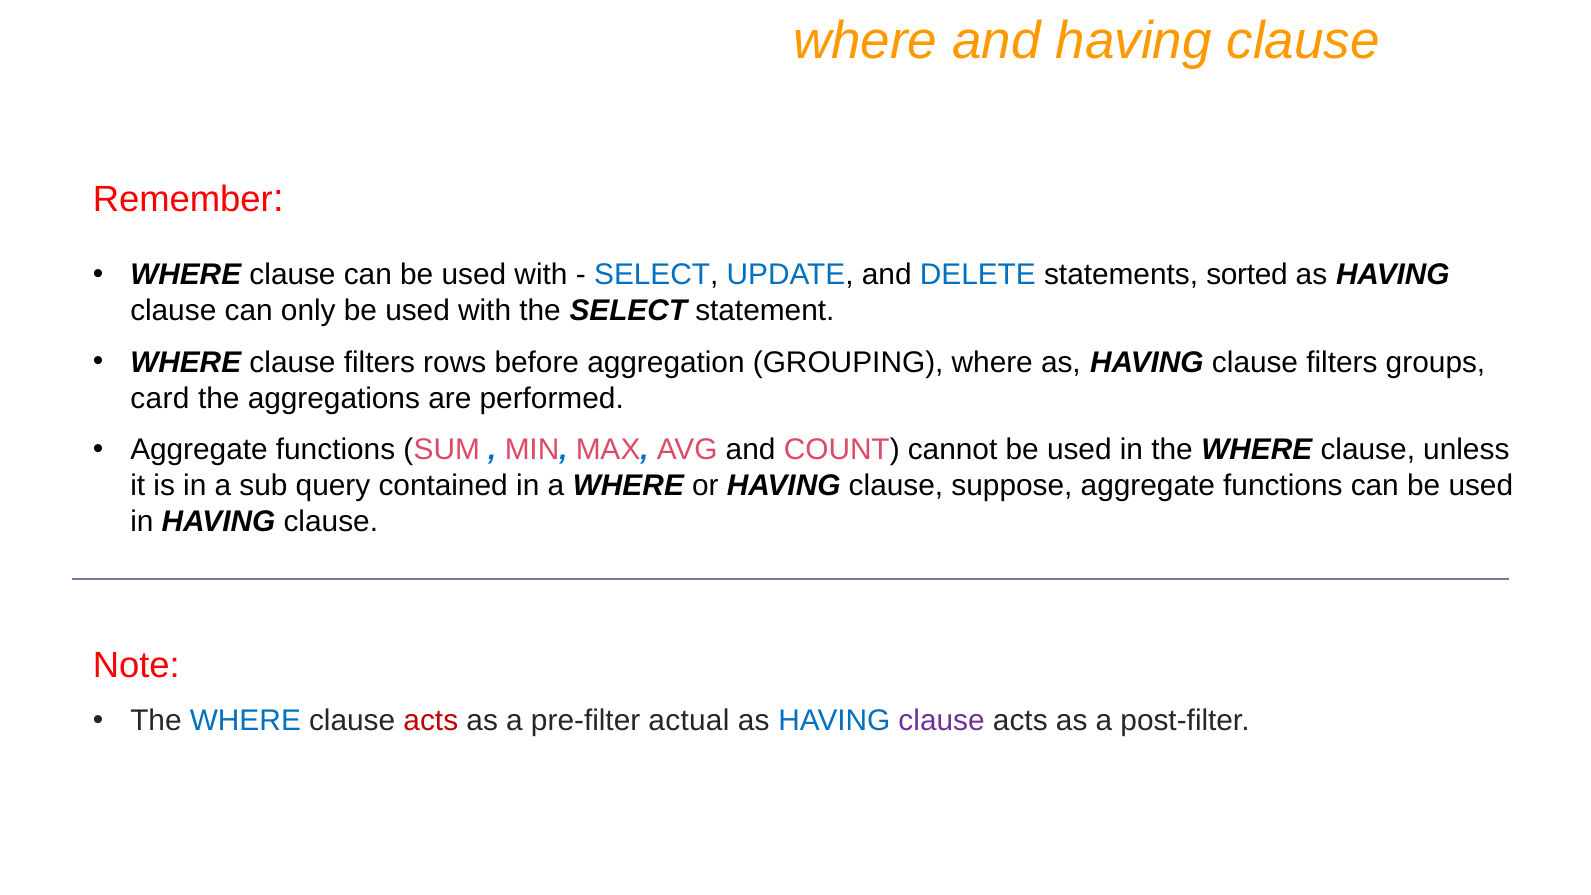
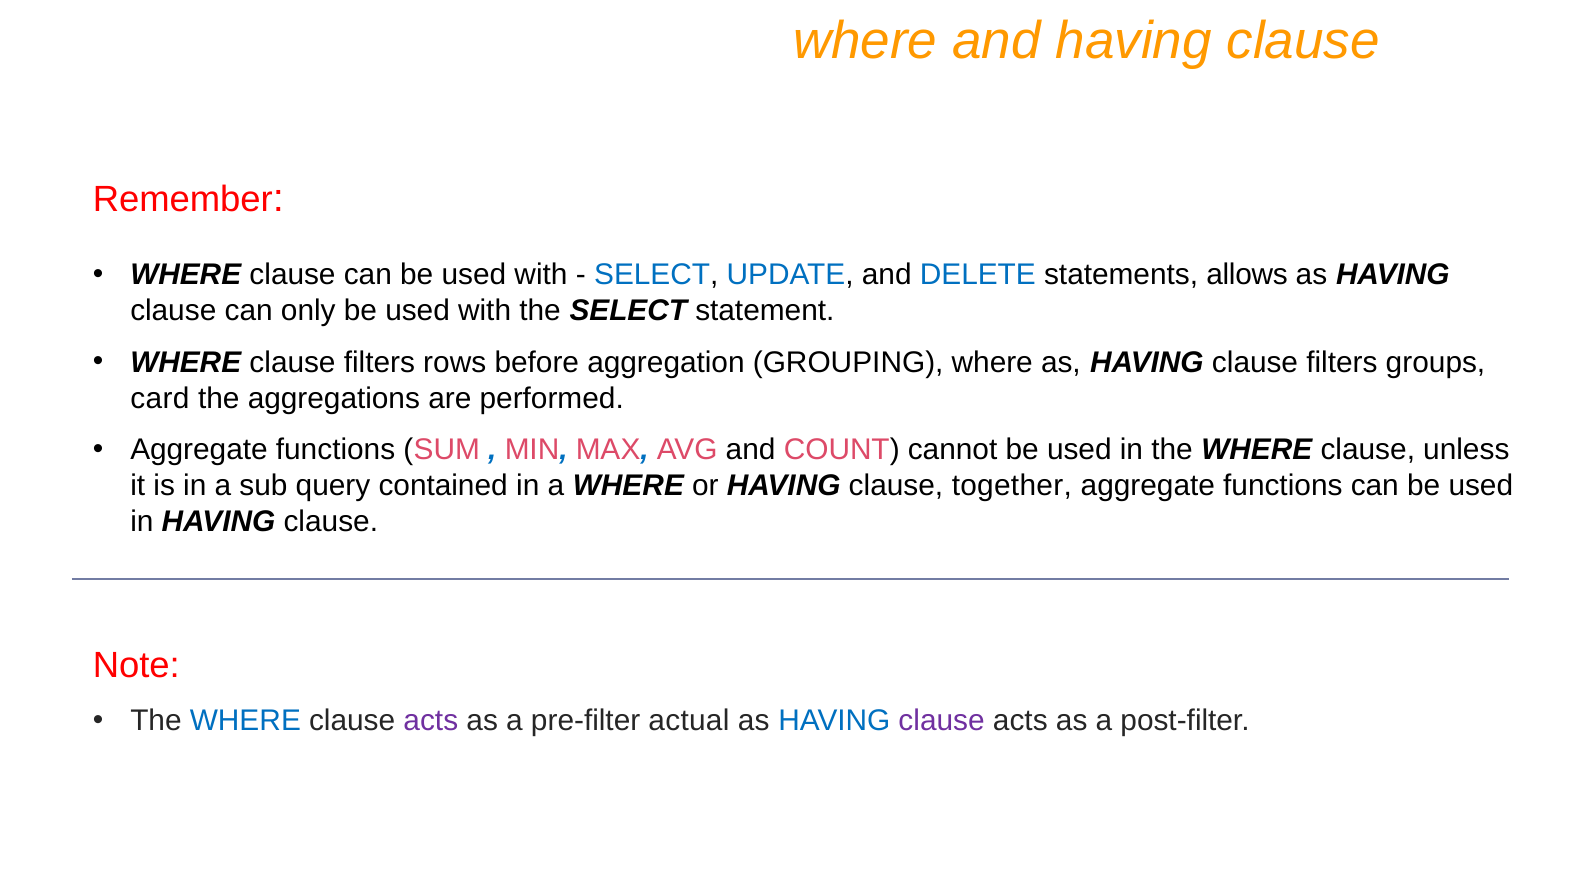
sorted: sorted -> allows
suppose: suppose -> together
acts at (431, 721) colour: red -> purple
